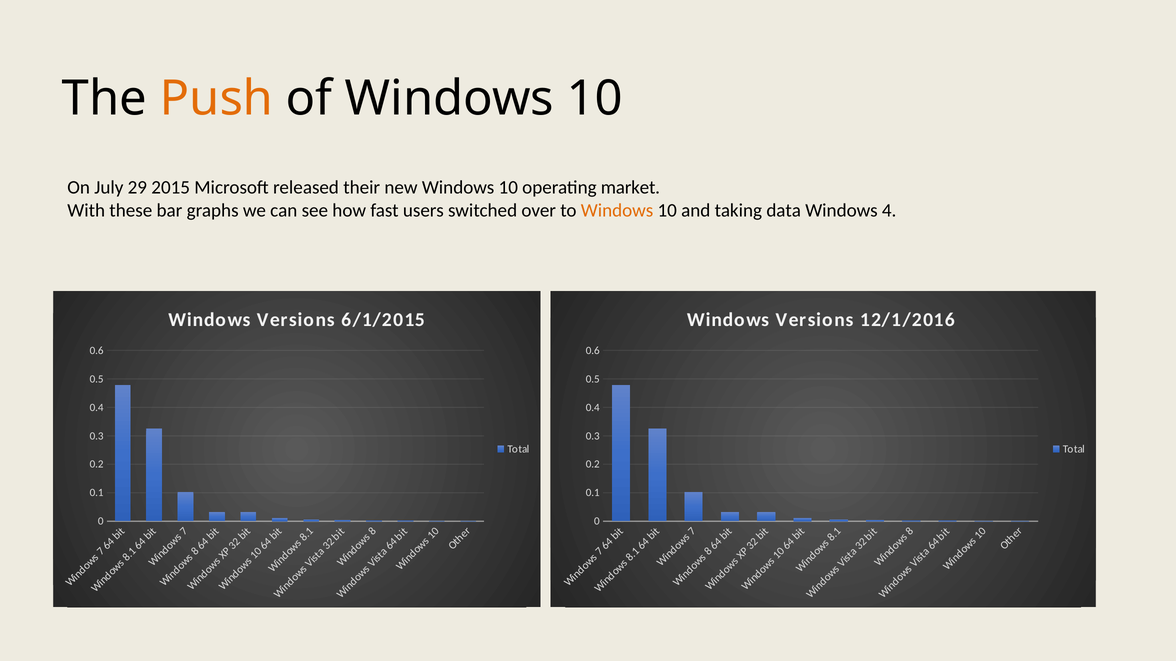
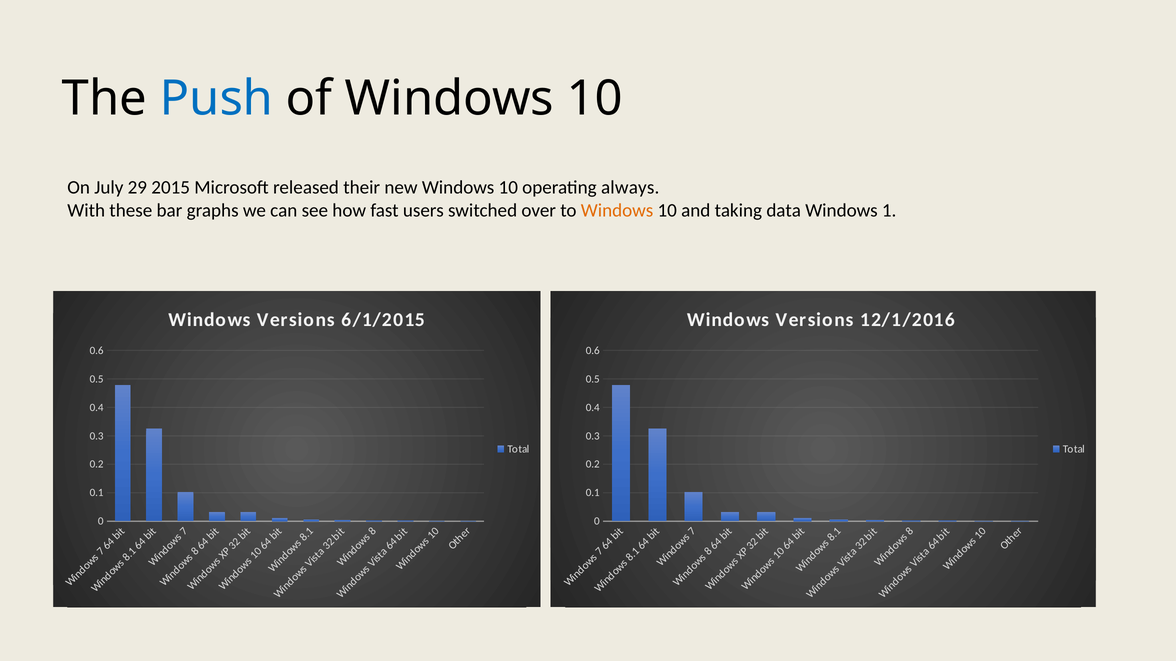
Push colour: orange -> blue
market: market -> always
Windows 4: 4 -> 1
